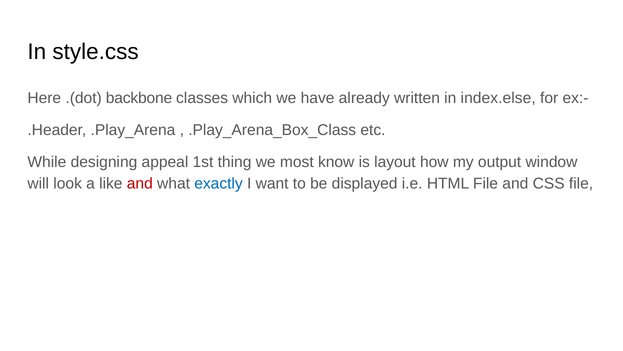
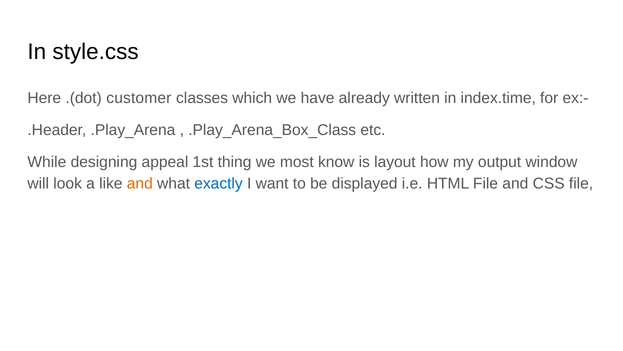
backbone: backbone -> customer
index.else: index.else -> index.time
and at (140, 183) colour: red -> orange
